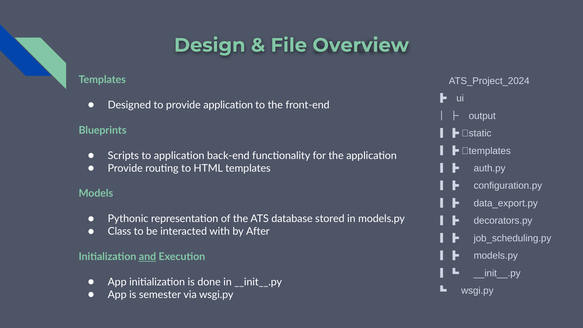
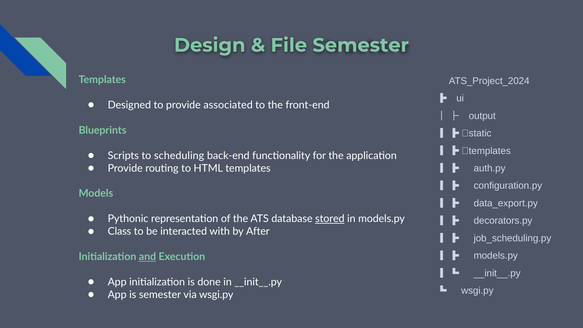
File Overview: Overview -> Semester
provide application: application -> associated
to application: application -> scheduling
stored underline: none -> present
